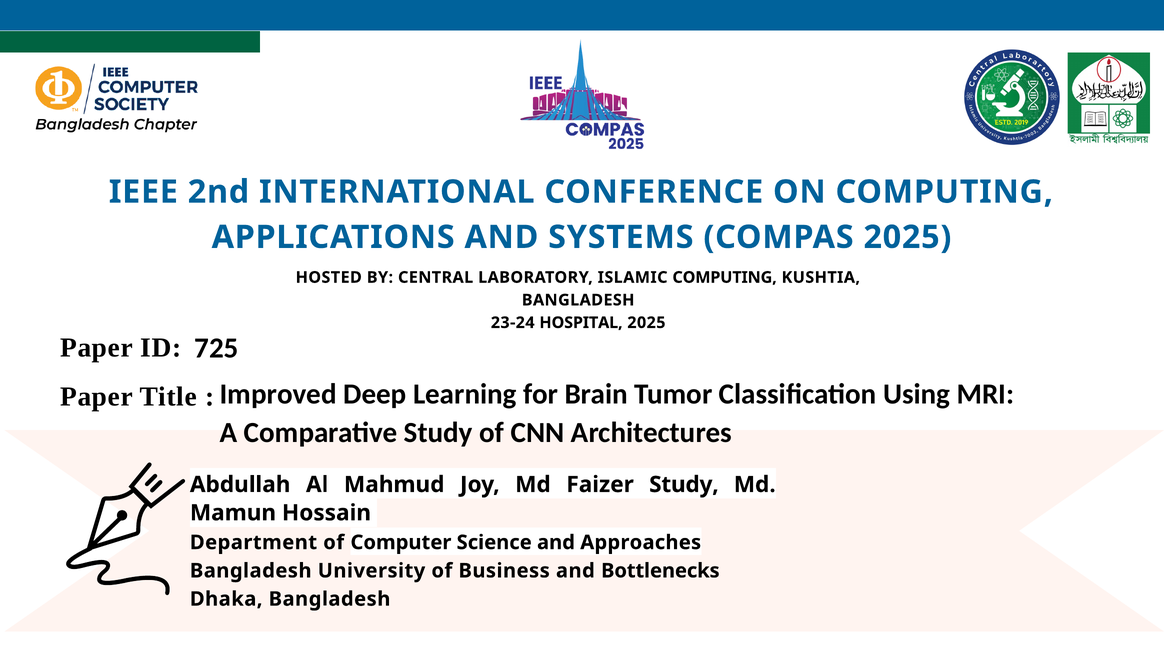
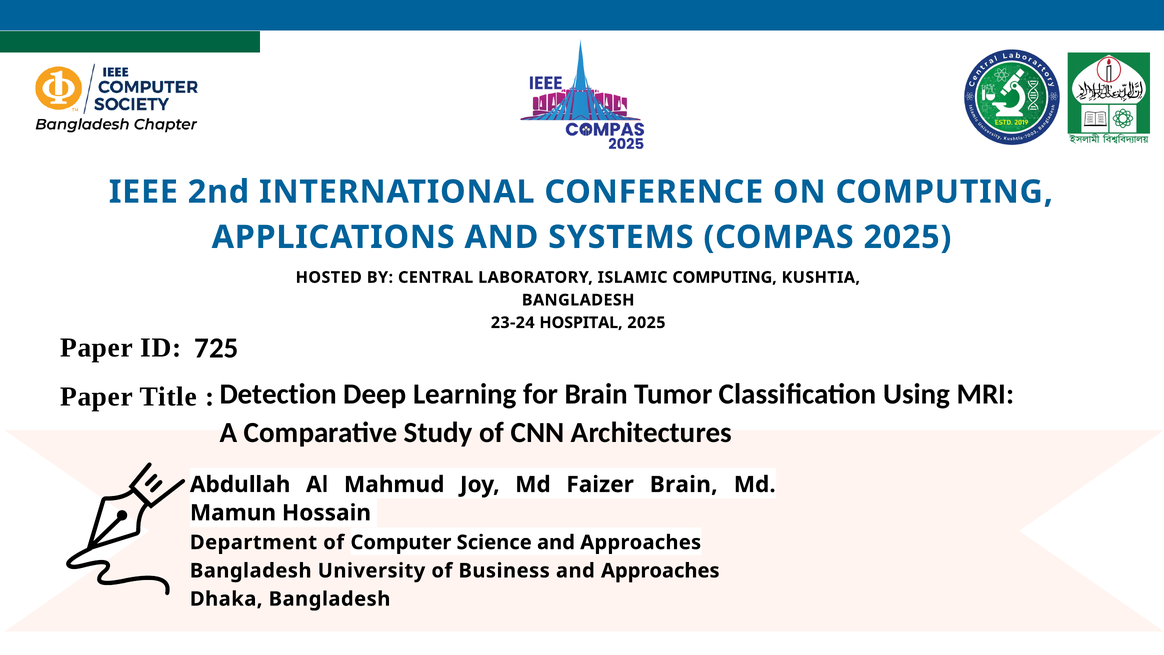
Improved: Improved -> Detection
Faizer Study: Study -> Brain
Business and Bottlenecks: Bottlenecks -> Approaches
